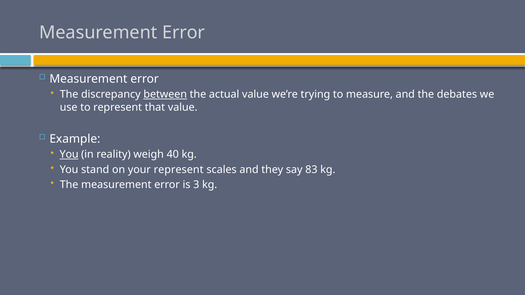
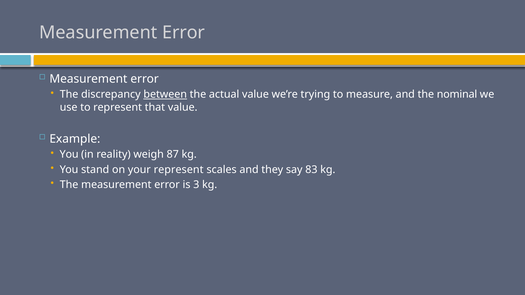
debates: debates -> nominal
You at (69, 155) underline: present -> none
40: 40 -> 87
